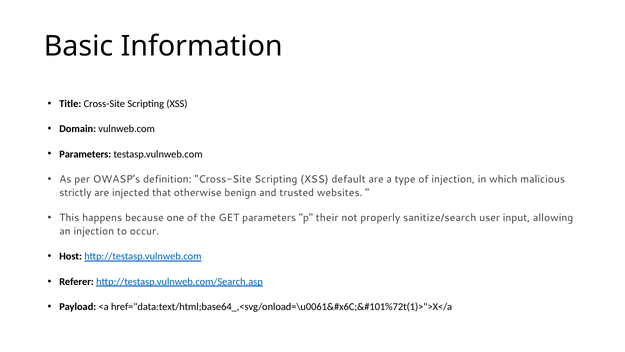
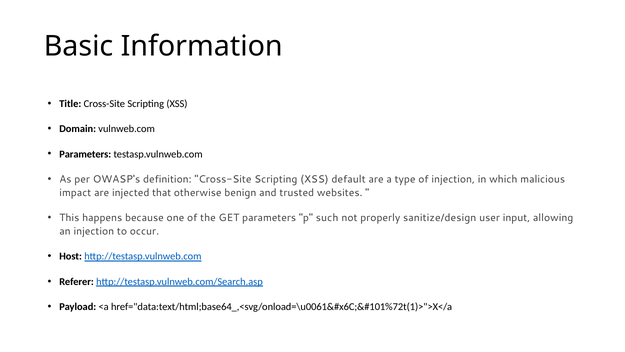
strictly: strictly -> impact
their: their -> such
sanitize/search: sanitize/search -> sanitize/design
